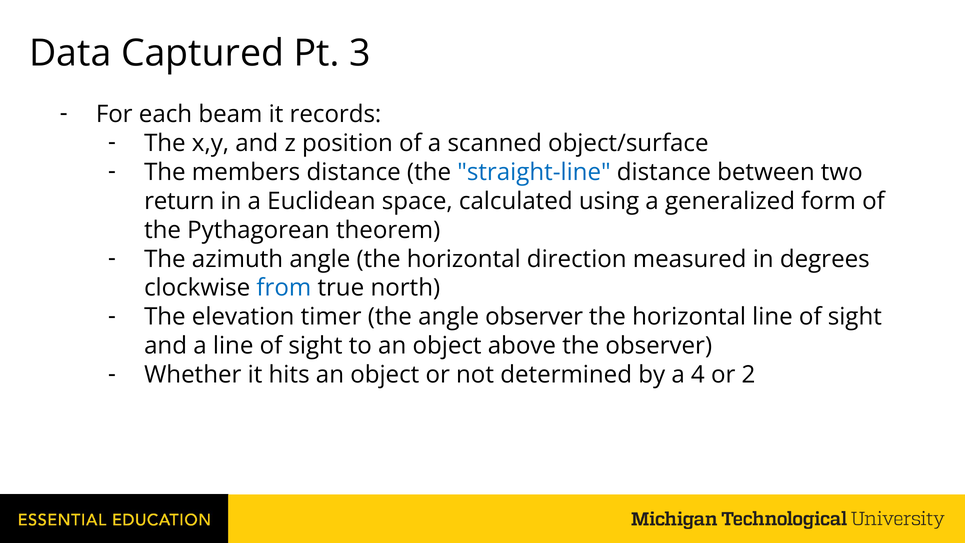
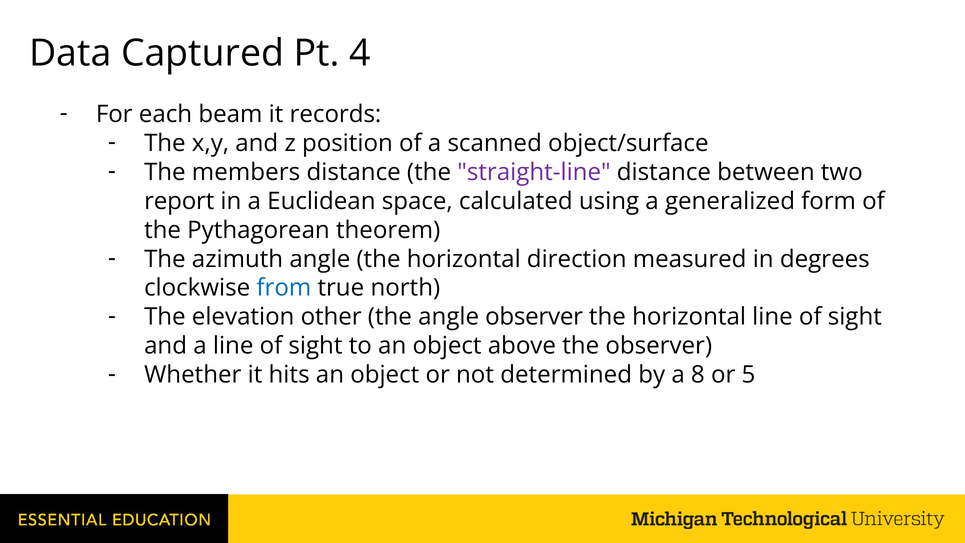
3: 3 -> 4
straight-line colour: blue -> purple
return: return -> report
timer: timer -> other
4: 4 -> 8
2: 2 -> 5
